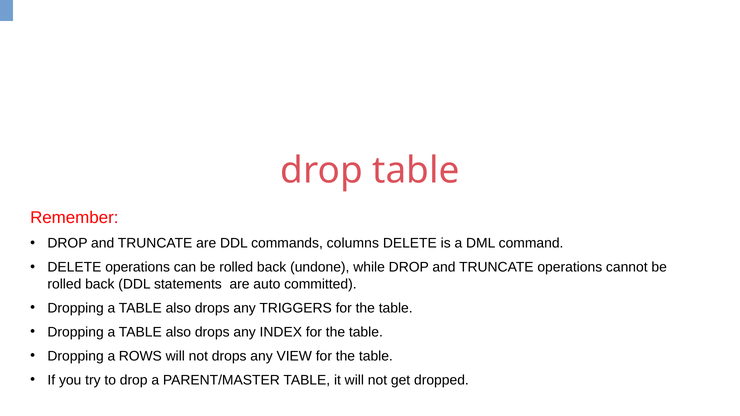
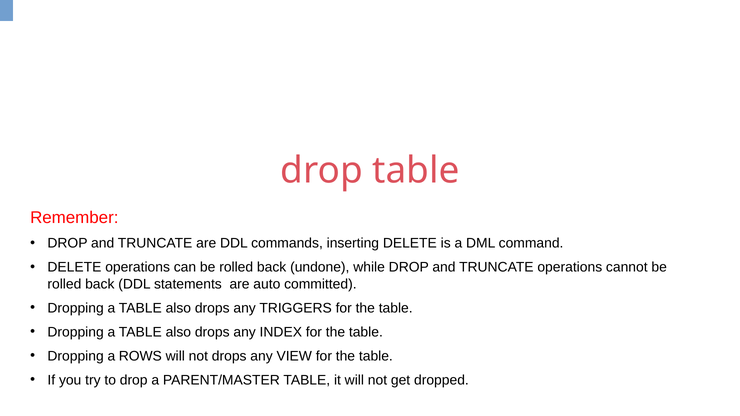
columns: columns -> inserting
